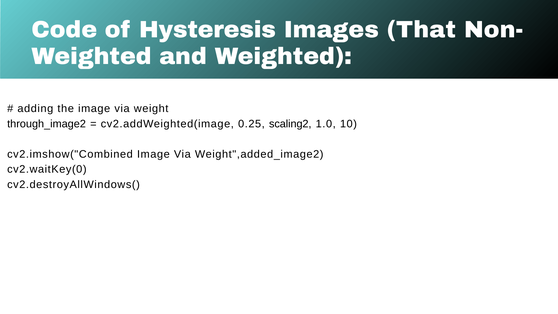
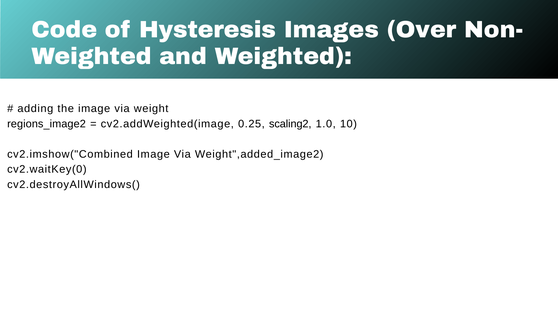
That: That -> Over
through_image2: through_image2 -> regions_image2
